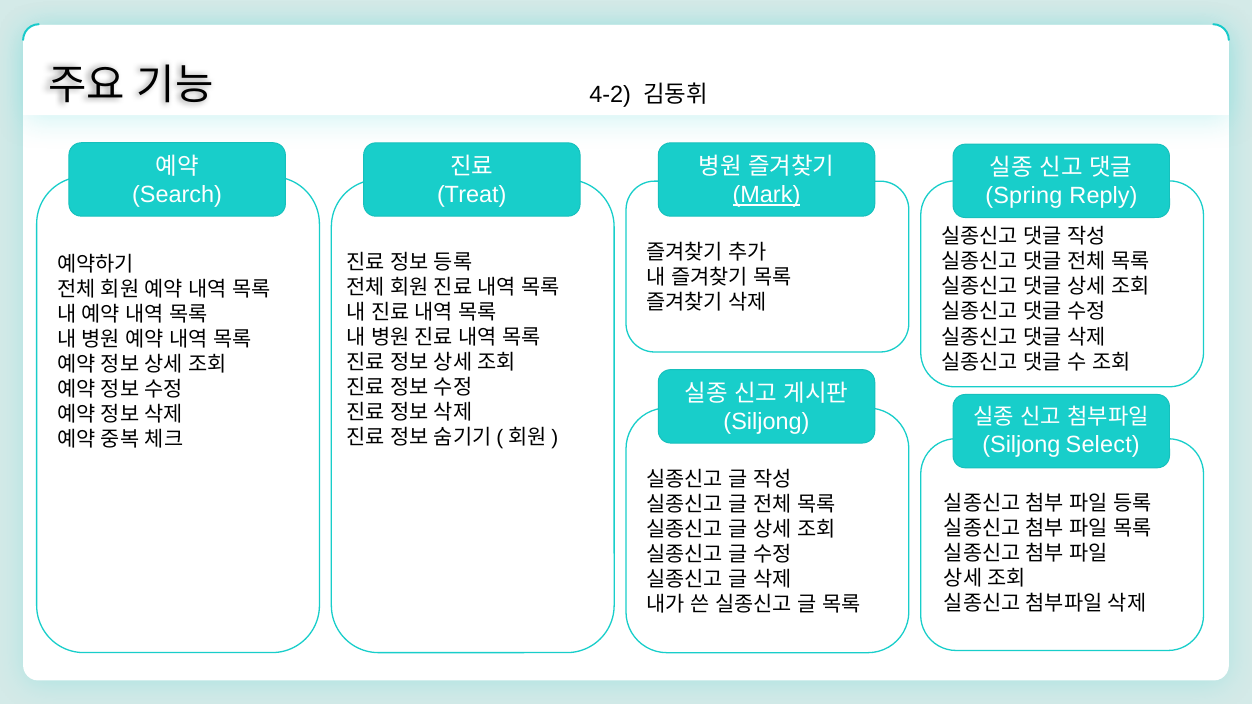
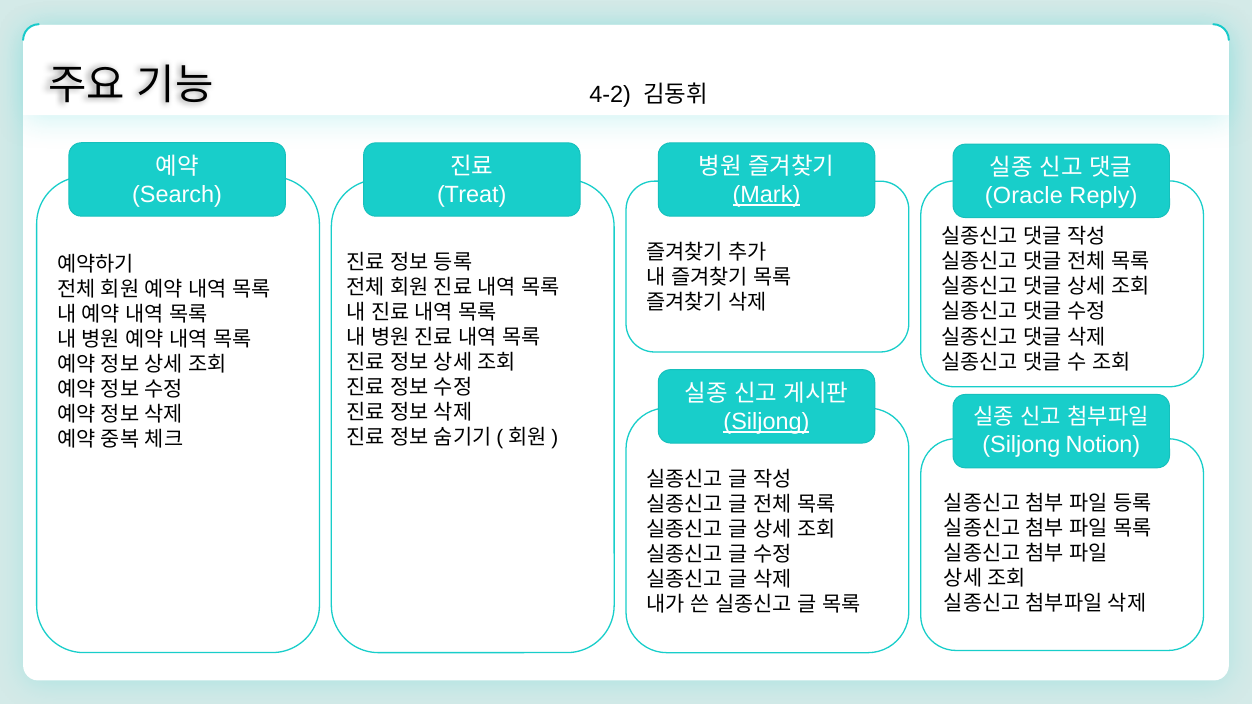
Spring: Spring -> Oracle
Siljong at (766, 422) underline: none -> present
Select: Select -> Notion
